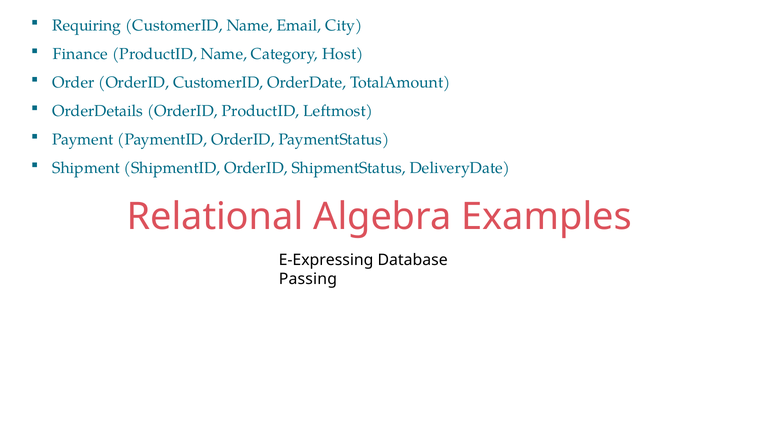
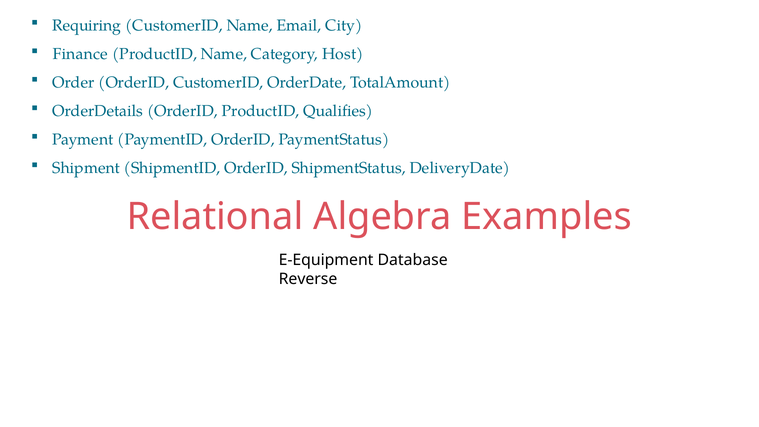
Leftmost: Leftmost -> Qualifies
E-Expressing: E-Expressing -> E-Equipment
Passing: Passing -> Reverse
